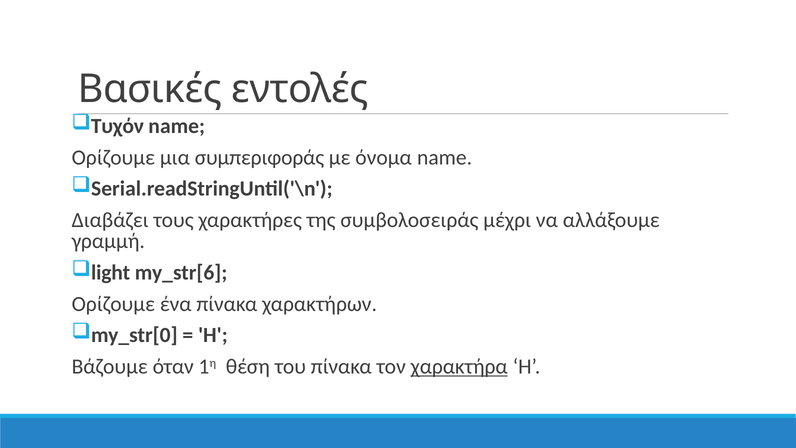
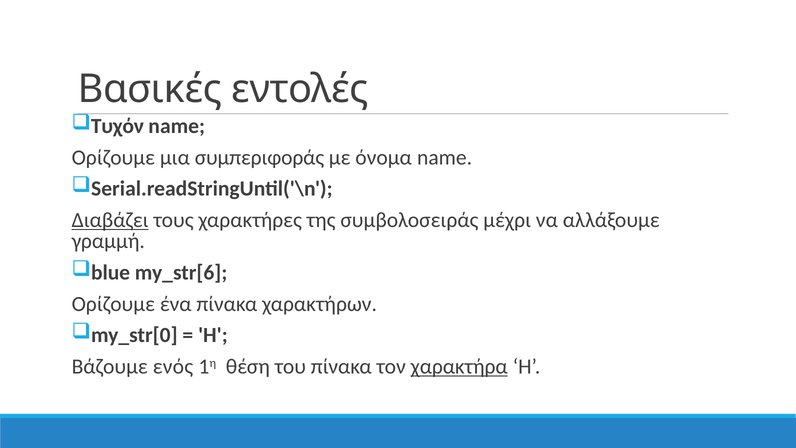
Διαβάζει underline: none -> present
light: light -> blue
όταν: όταν -> ενός
